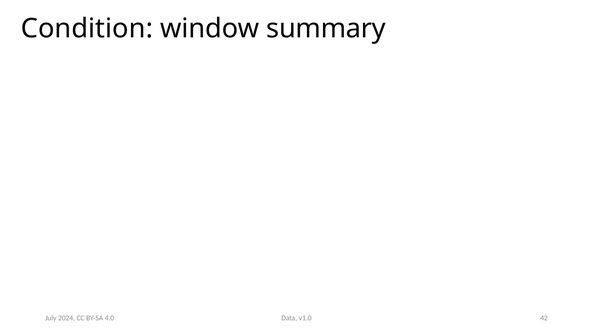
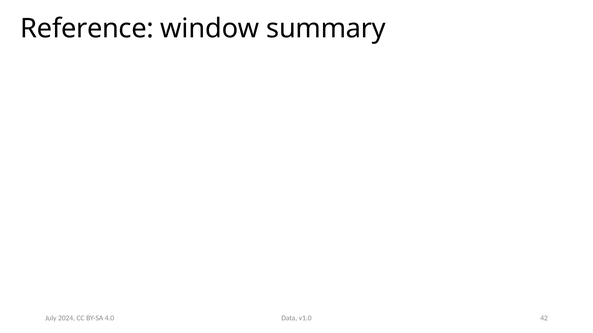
Condition: Condition -> Reference
